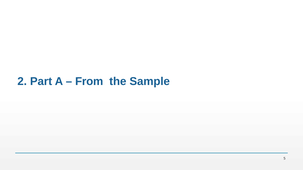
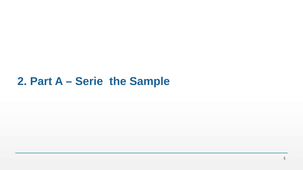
From: From -> Serie
